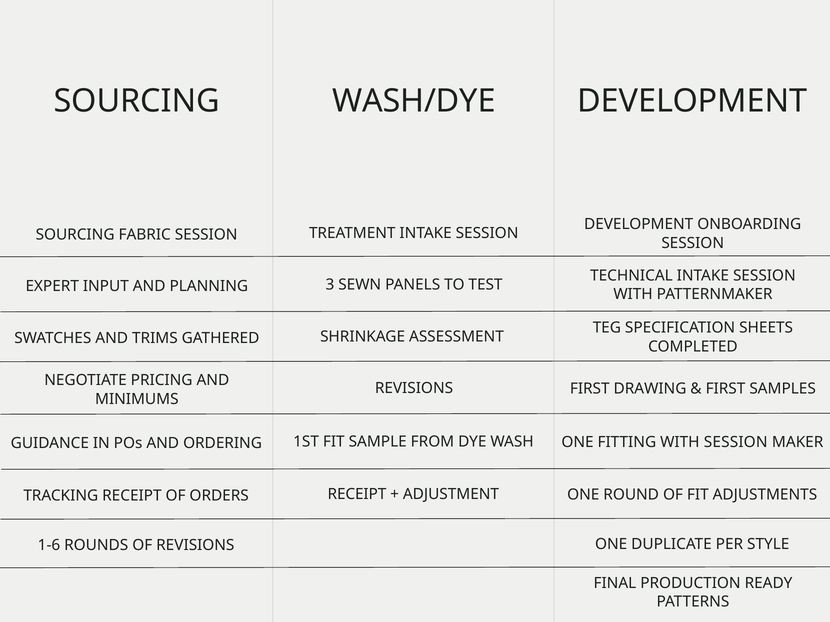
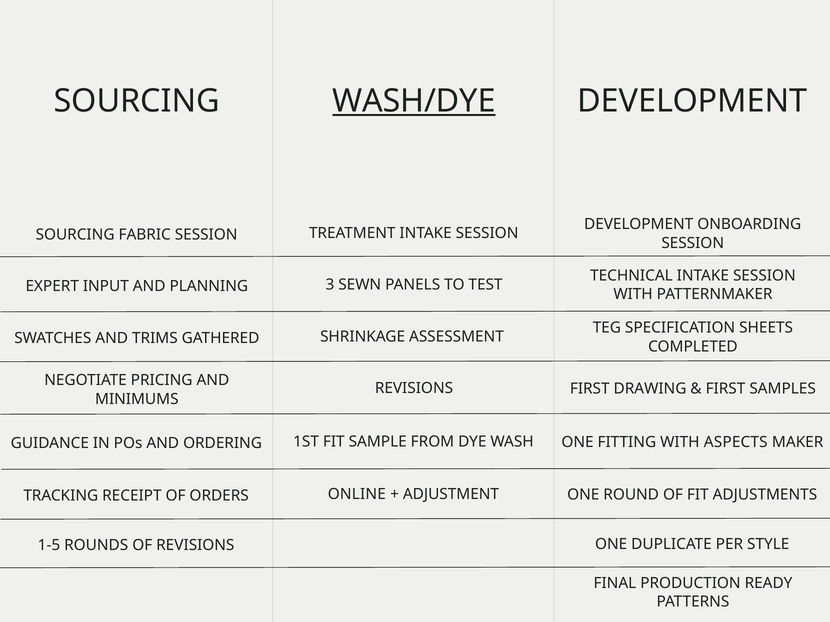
WASH/DYE underline: none -> present
WITH SESSION: SESSION -> ASPECTS
RECEIPT at (357, 495): RECEIPT -> ONLINE
1-6: 1-6 -> 1-5
